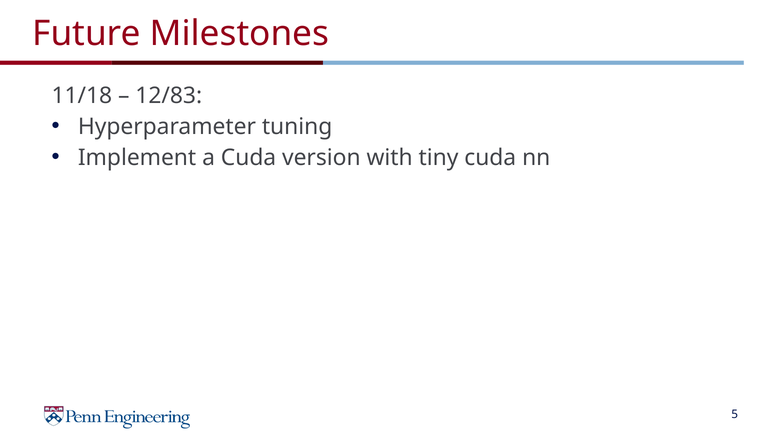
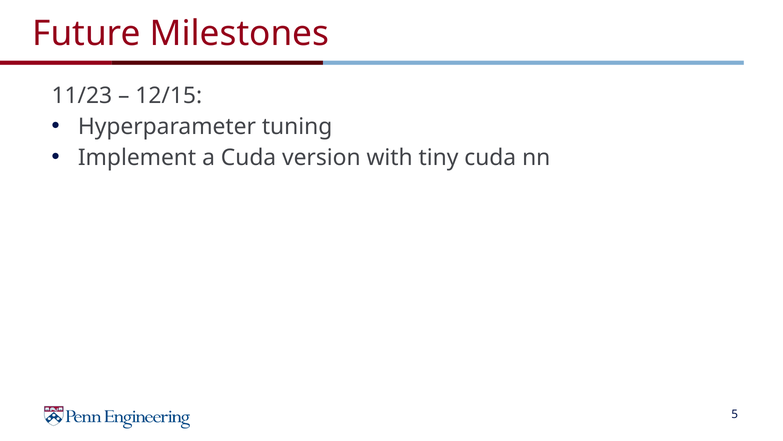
11/18: 11/18 -> 11/23
12/83: 12/83 -> 12/15
